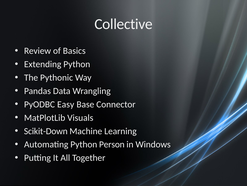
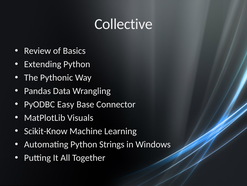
Scikit-Down: Scikit-Down -> Scikit-Know
Person: Person -> Strings
